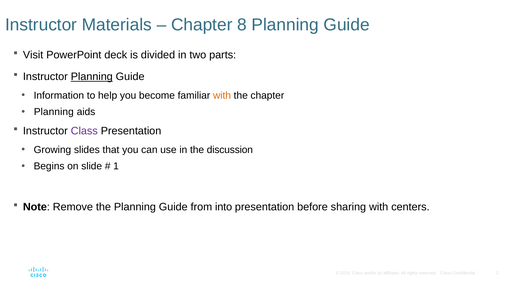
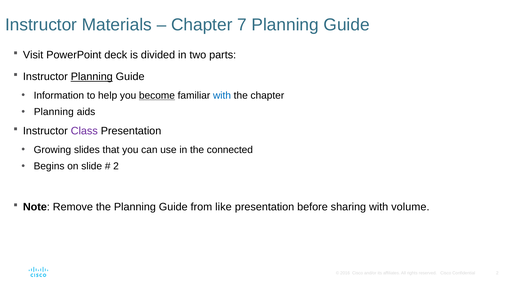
8: 8 -> 7
become underline: none -> present
with at (222, 96) colour: orange -> blue
discussion: discussion -> connected
1 at (116, 166): 1 -> 2
into: into -> like
centers: centers -> volume
